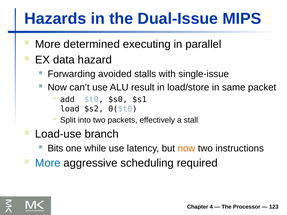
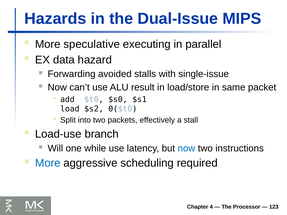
determined: determined -> speculative
Bits: Bits -> Will
now at (186, 148) colour: orange -> blue
